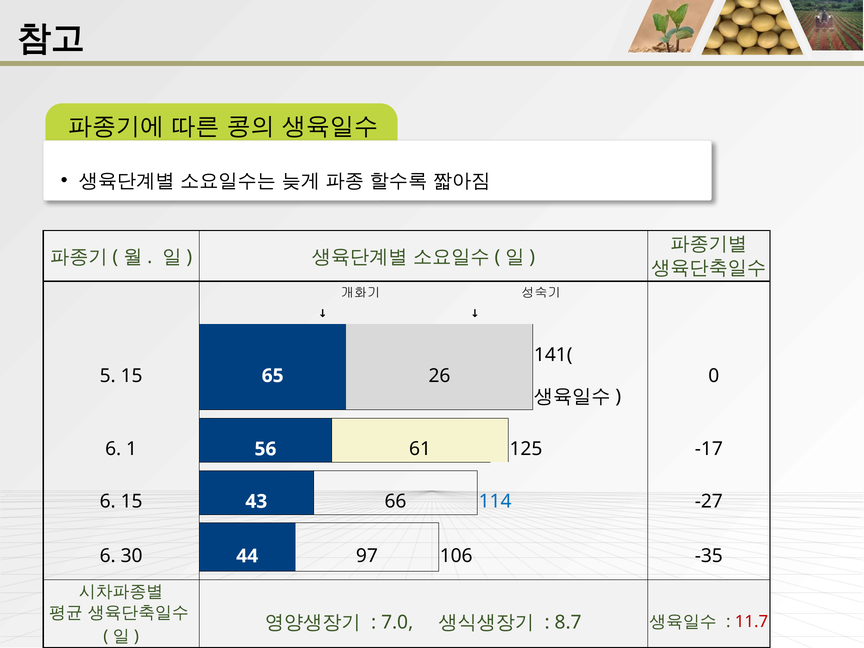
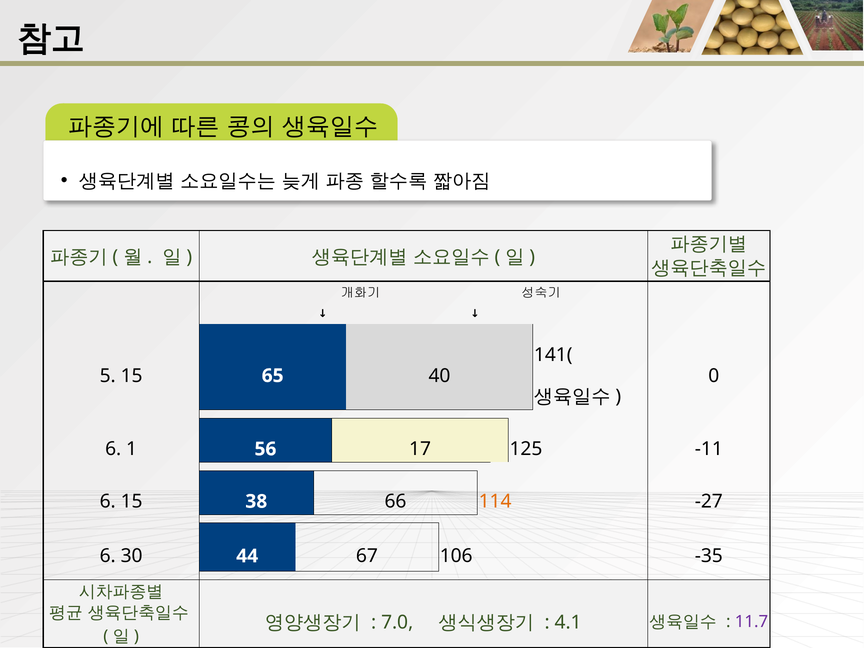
26: 26 -> 40
61: 61 -> 17
-17: -17 -> -11
43: 43 -> 38
114 colour: blue -> orange
97: 97 -> 67
8.7: 8.7 -> 4.1
11.7 colour: red -> purple
